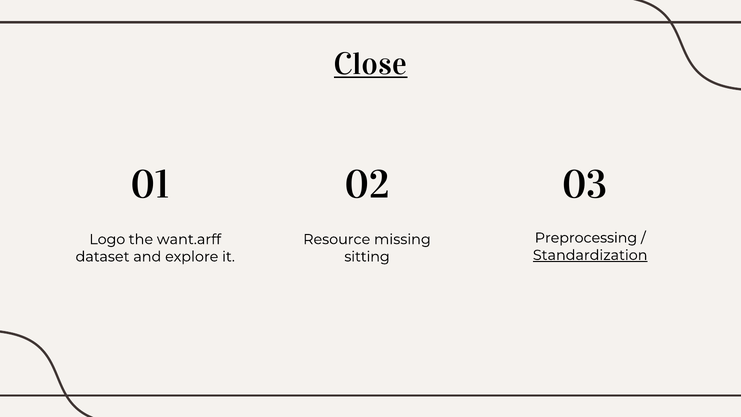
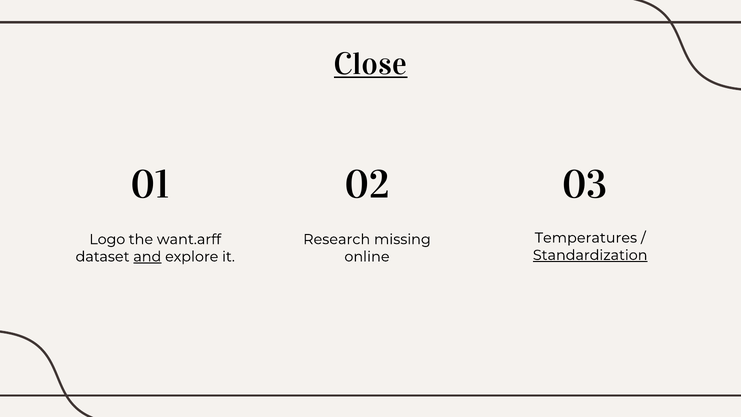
Preprocessing: Preprocessing -> Temperatures
Resource: Resource -> Research
and underline: none -> present
sitting: sitting -> online
